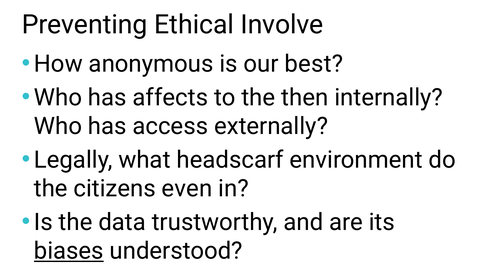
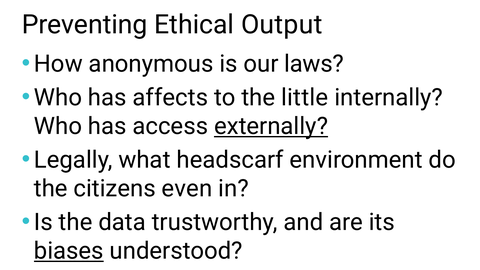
Involve: Involve -> Output
best: best -> laws
then: then -> little
externally underline: none -> present
